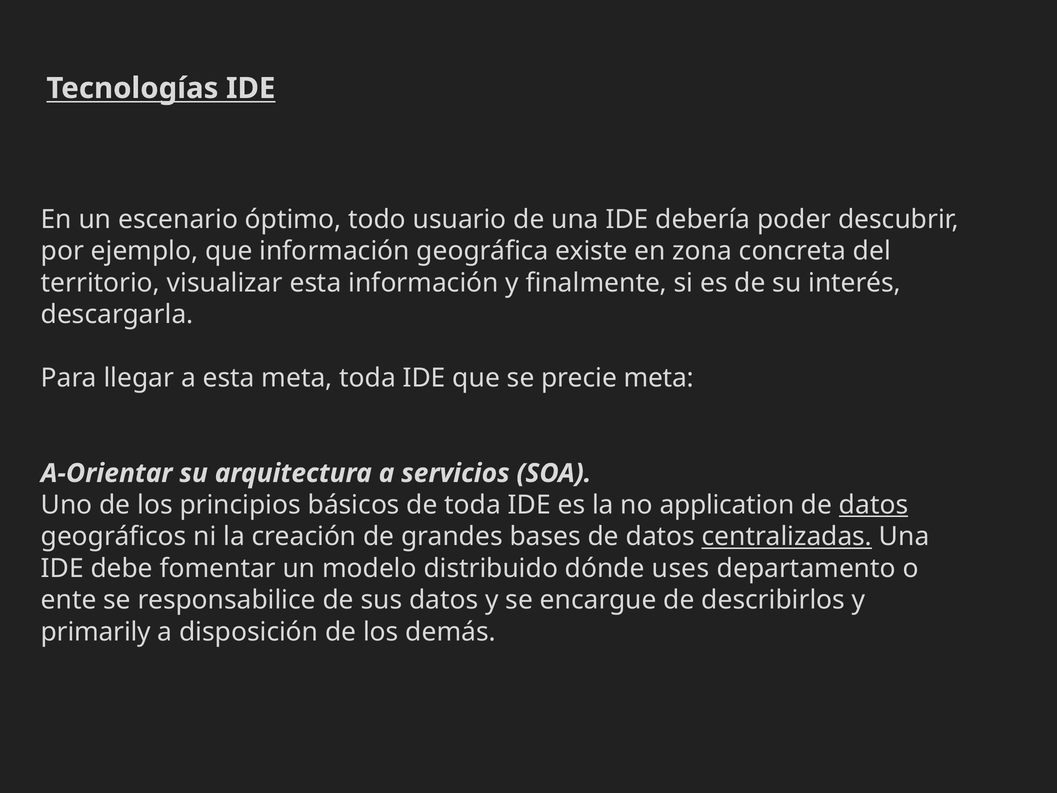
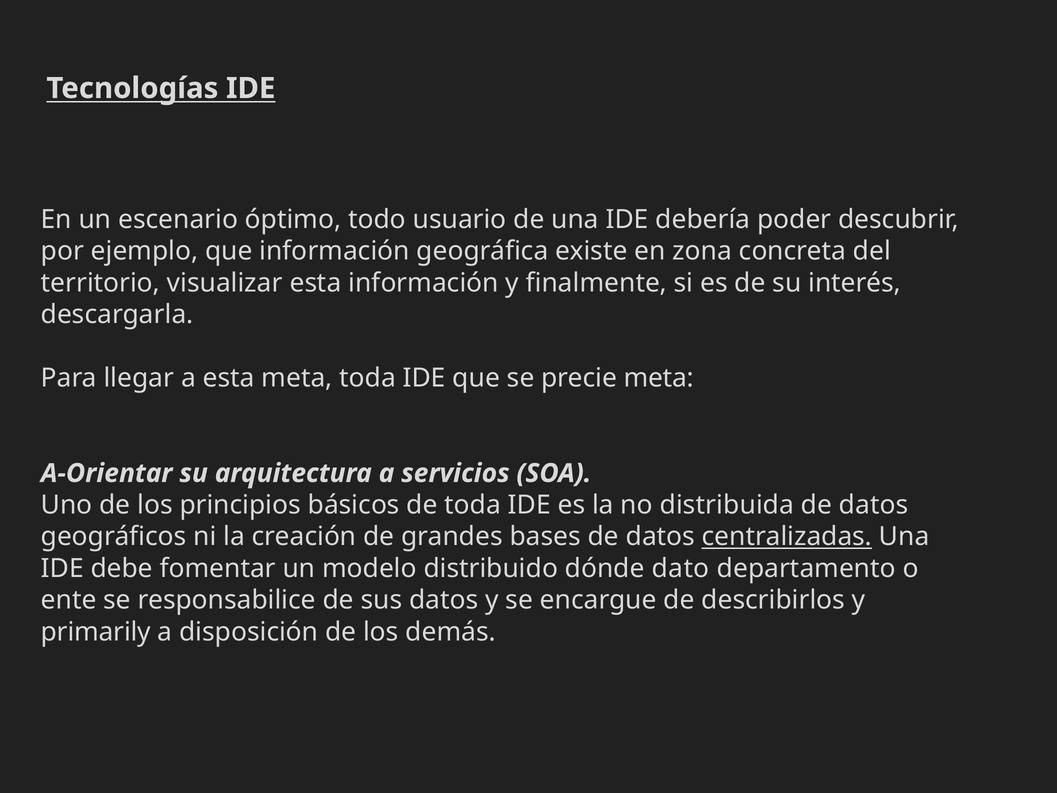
application: application -> distribuida
datos at (874, 505) underline: present -> none
uses: uses -> dato
